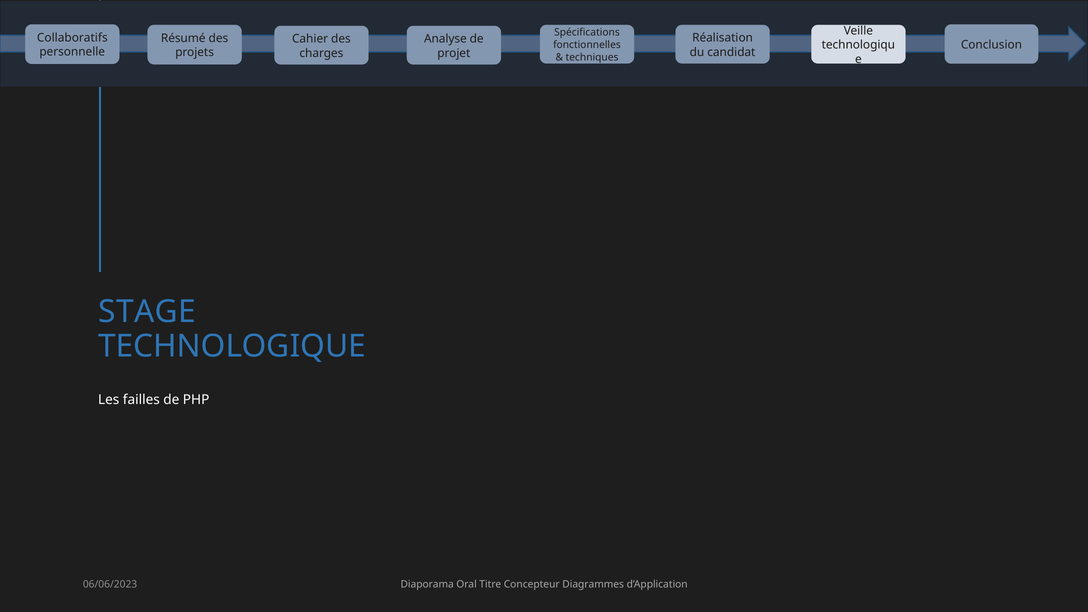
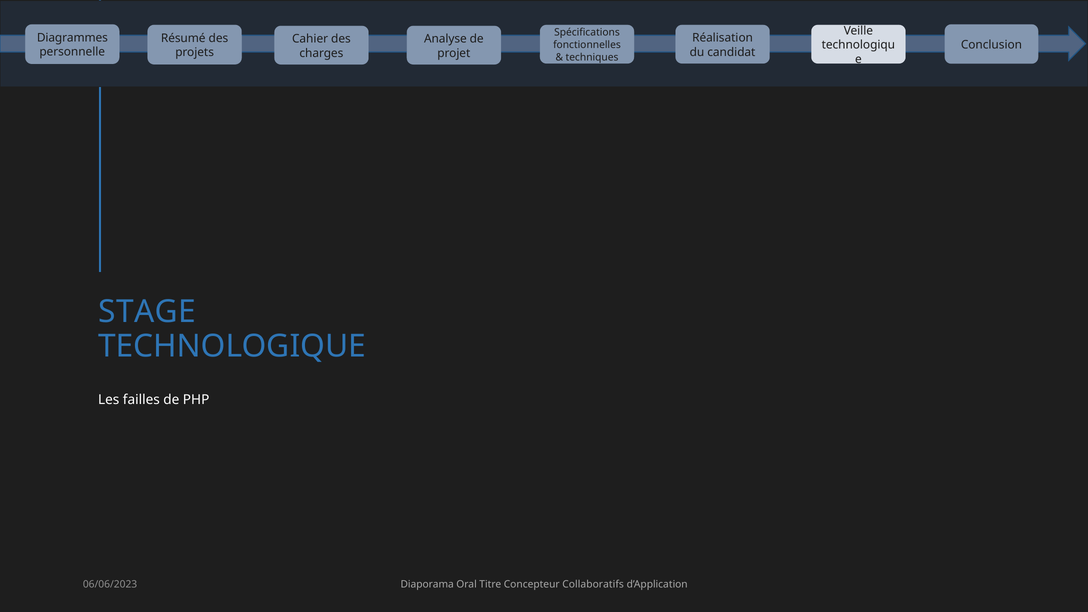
Collaboratifs: Collaboratifs -> Diagrammes
Diagrammes: Diagrammes -> Collaboratifs
